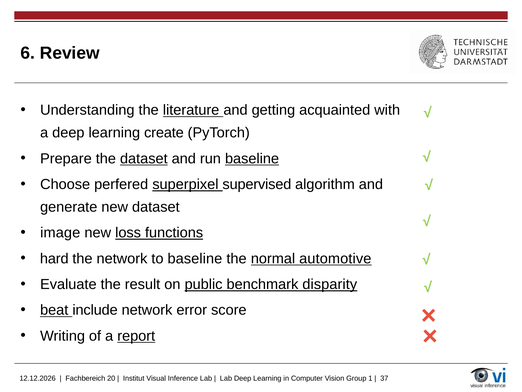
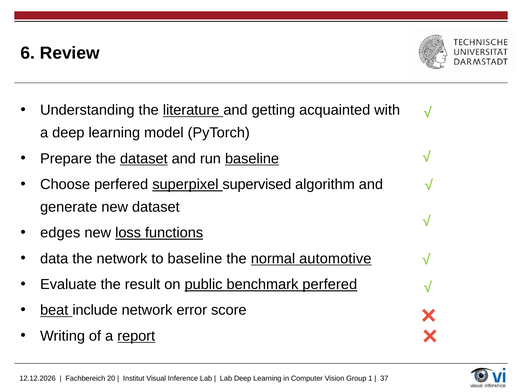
create: create -> model
image: image -> edges
hard: hard -> data
benchmark disparity: disparity -> perfered
